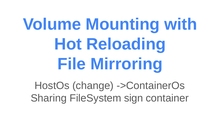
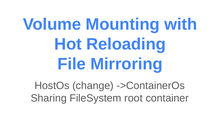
sign: sign -> root
